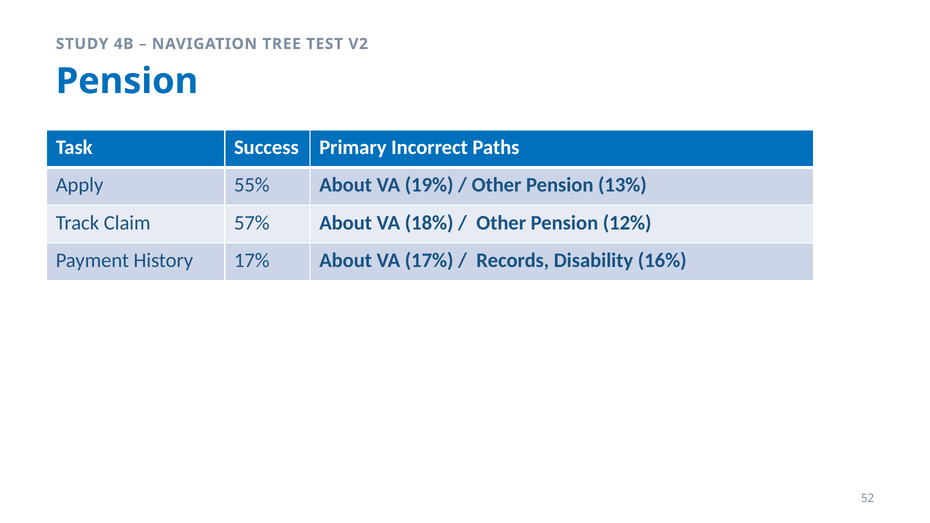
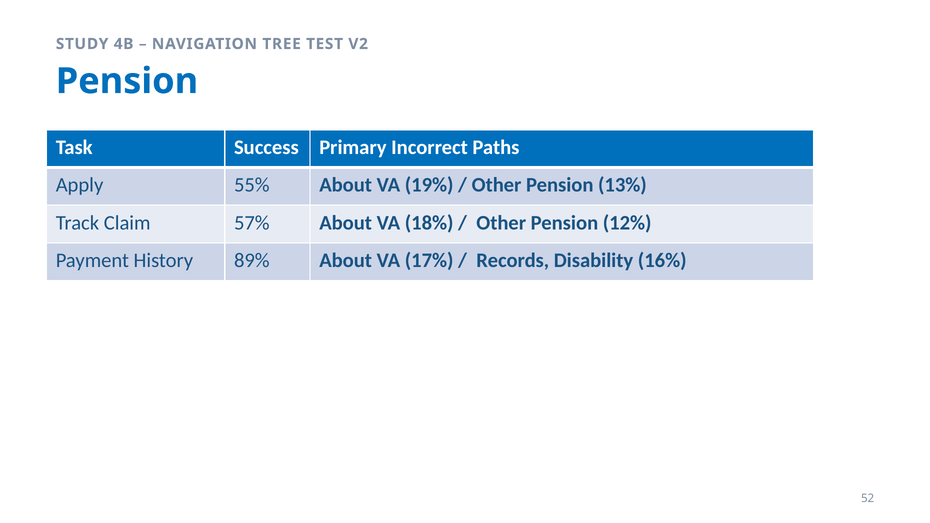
History 17%: 17% -> 89%
